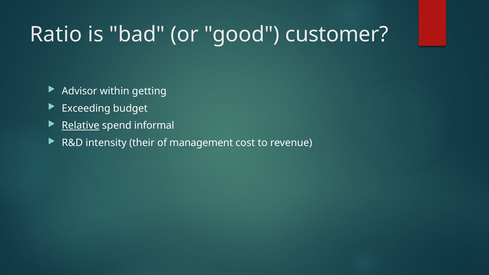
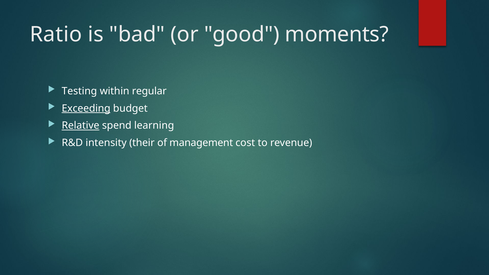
customer: customer -> moments
Advisor: Advisor -> Testing
getting: getting -> regular
Exceeding underline: none -> present
informal: informal -> learning
